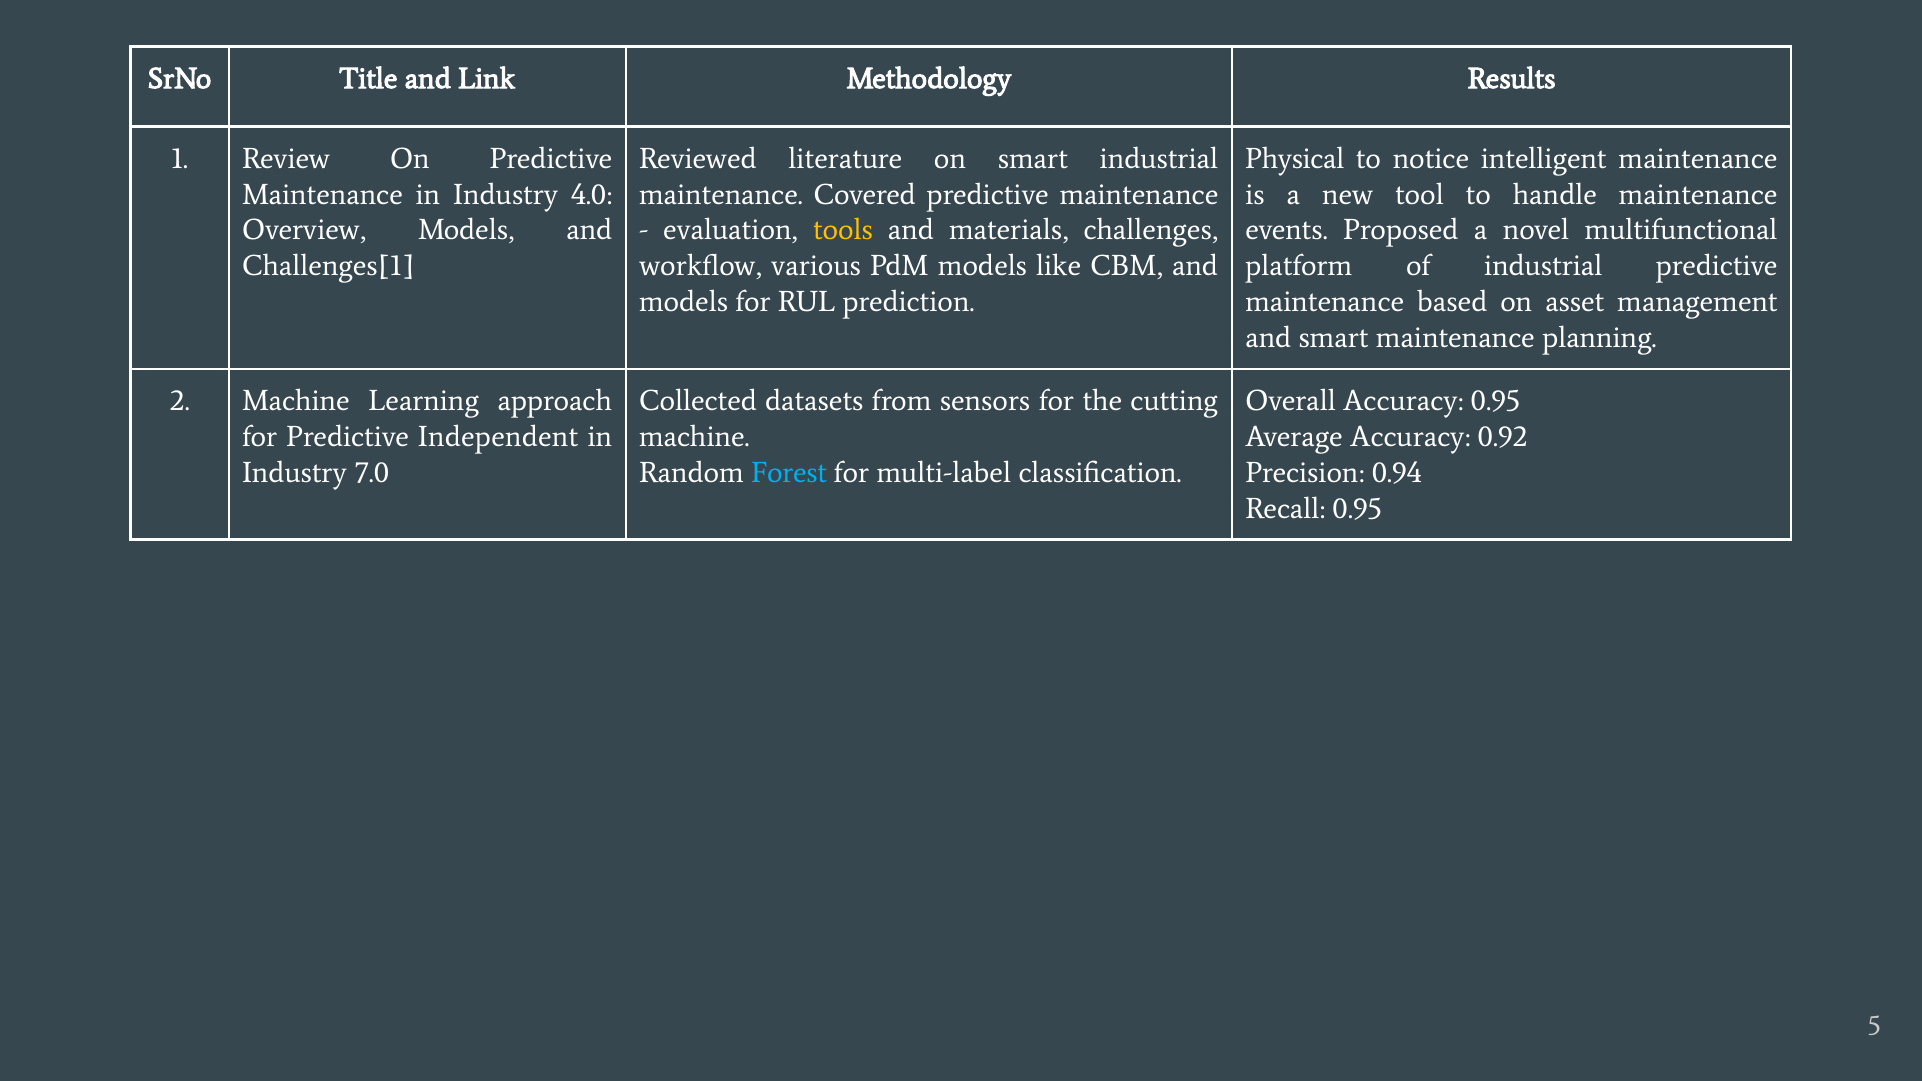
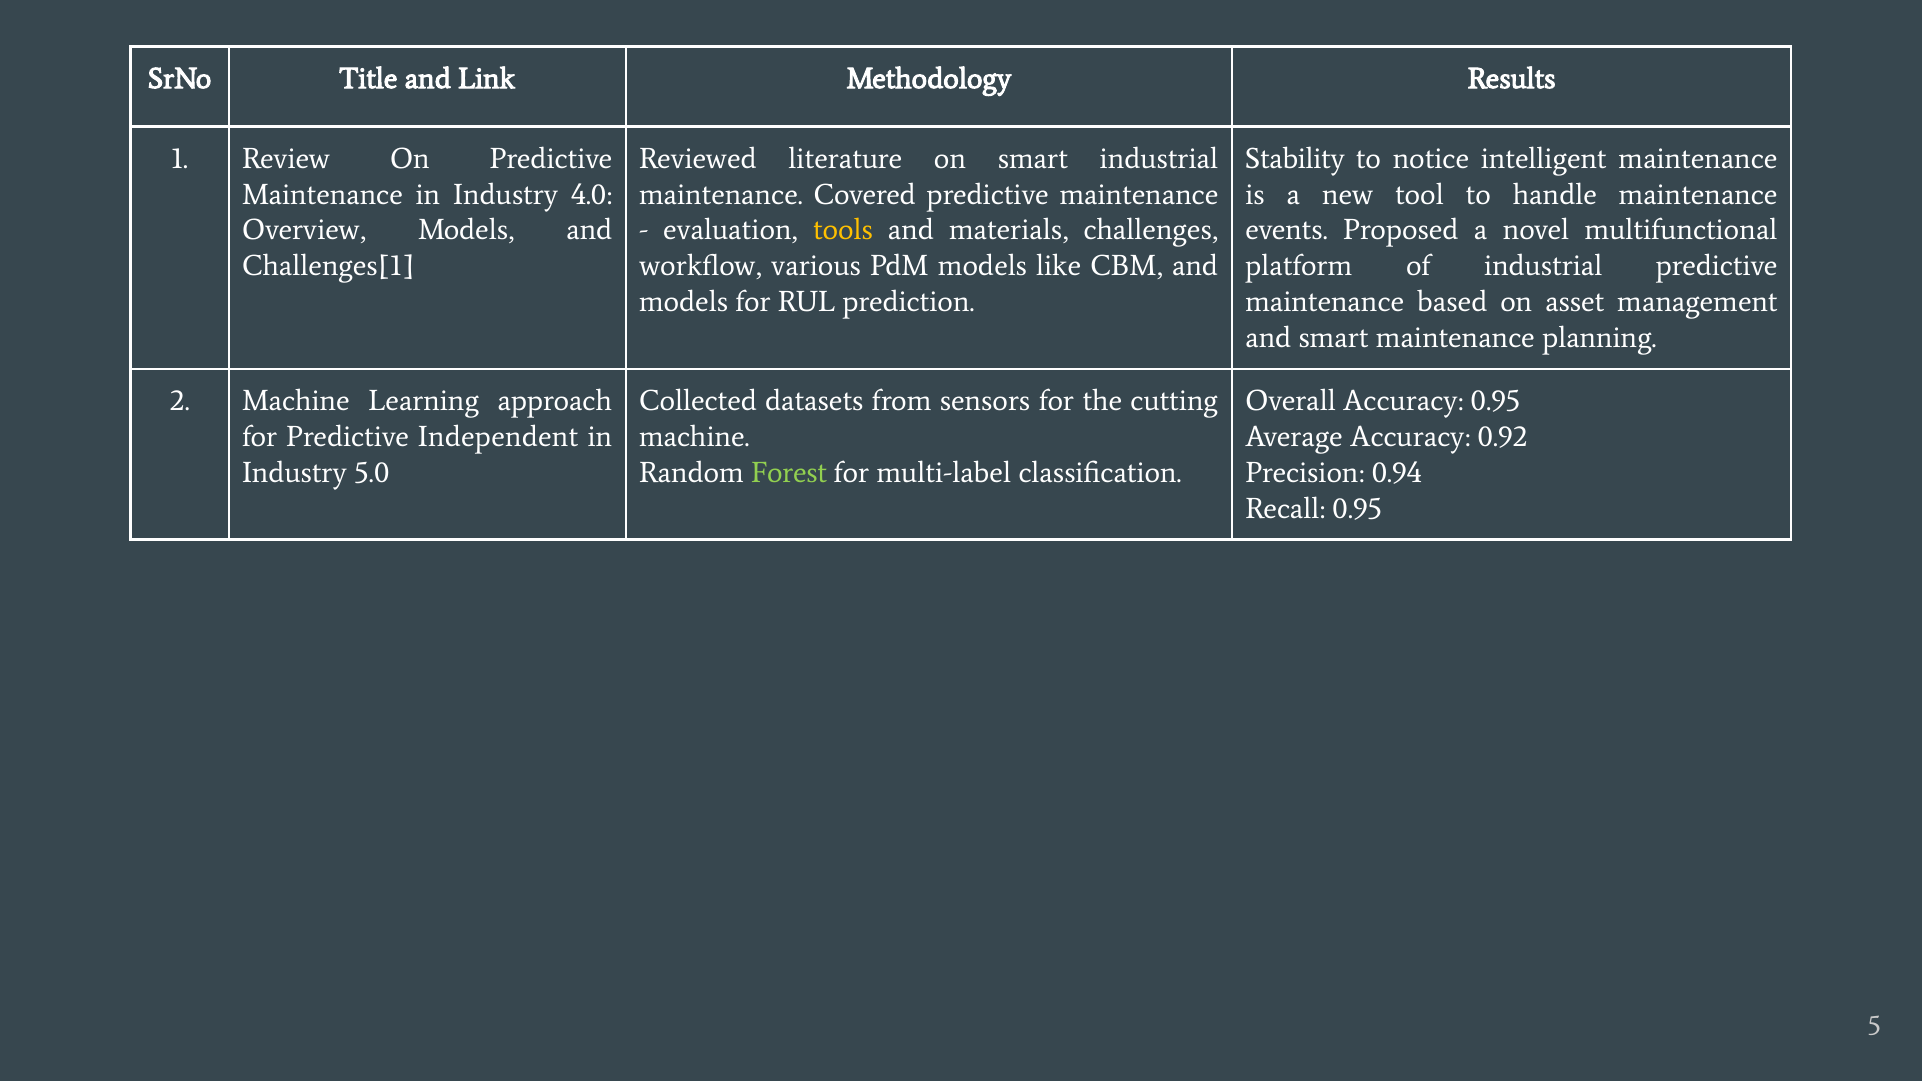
Physical: Physical -> Stability
7.0: 7.0 -> 5.0
Forest colour: light blue -> light green
